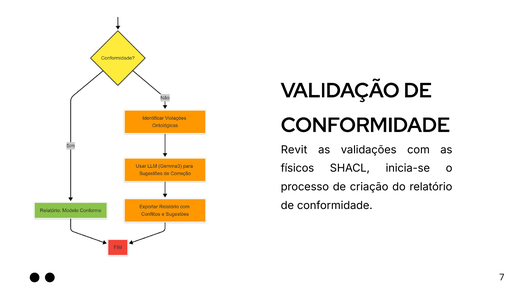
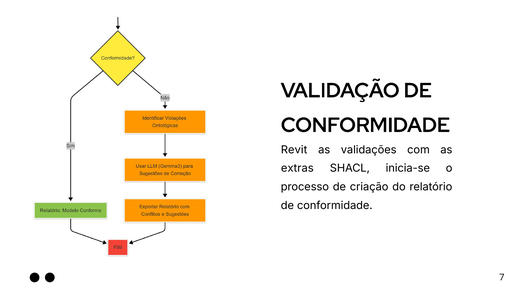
físicos: físicos -> extras
